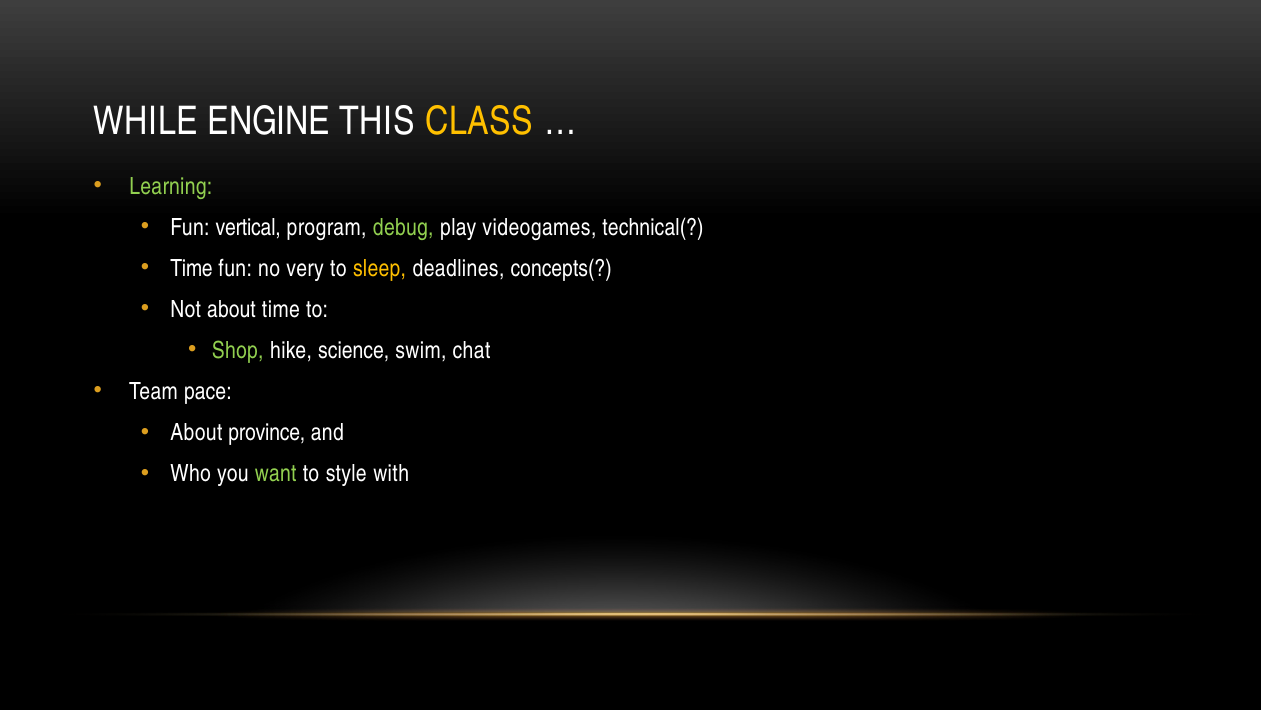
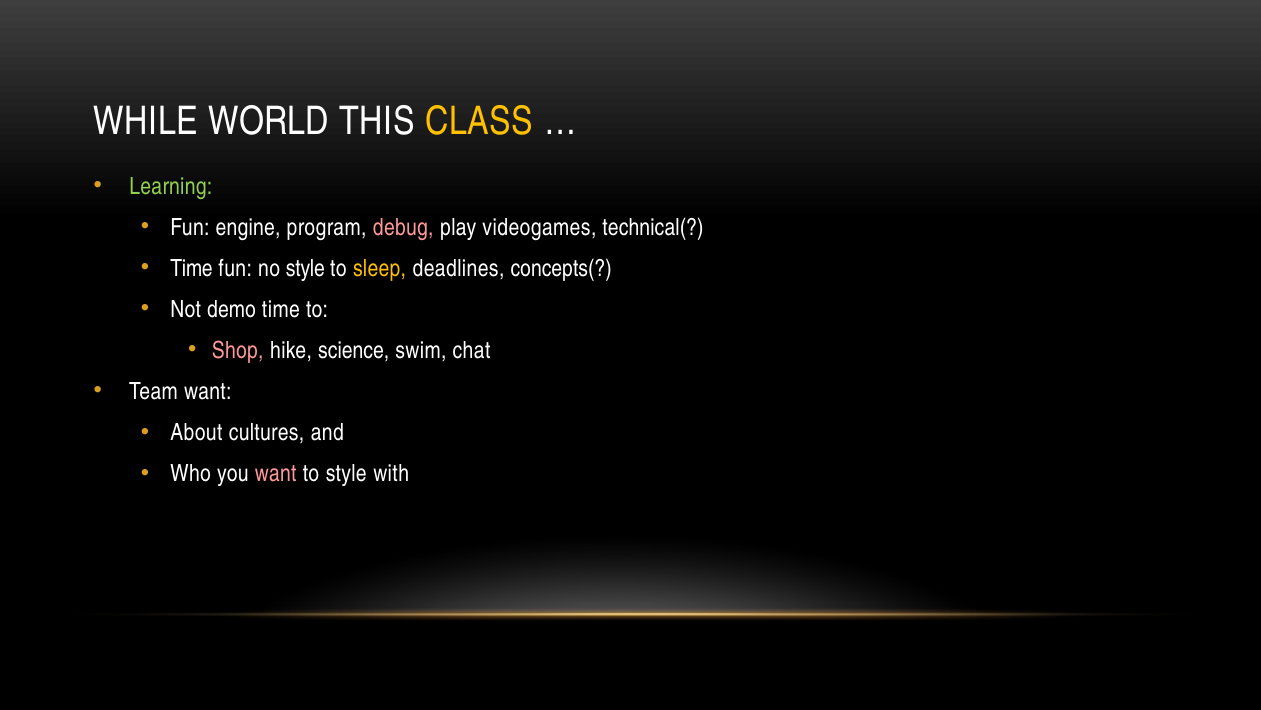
ENGINE: ENGINE -> WORLD
vertical: vertical -> engine
debug colour: light green -> pink
no very: very -> style
Not about: about -> demo
Shop colour: light green -> pink
Team pace: pace -> want
province: province -> cultures
want at (276, 473) colour: light green -> pink
